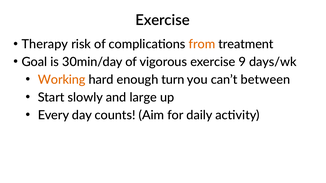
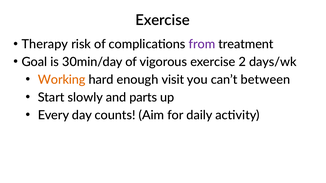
from colour: orange -> purple
9: 9 -> 2
turn: turn -> visit
large: large -> parts
